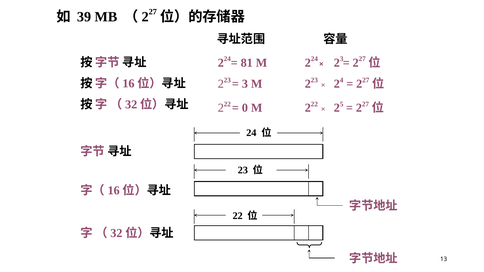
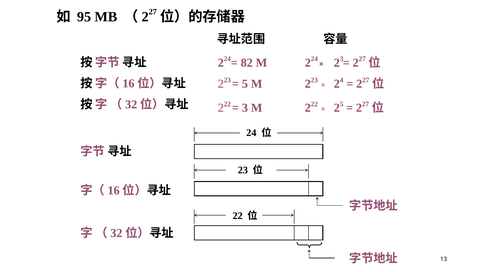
39: 39 -> 95
81: 81 -> 82
3 at (245, 84): 3 -> 5
0 at (245, 108): 0 -> 3
